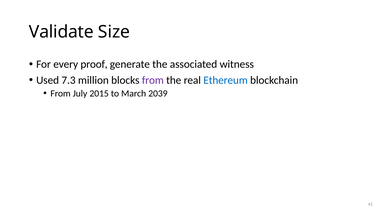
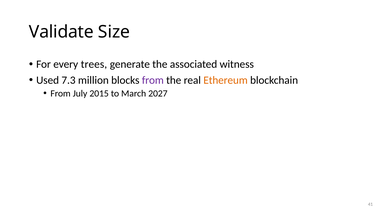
proof: proof -> trees
Ethereum colour: blue -> orange
2039: 2039 -> 2027
